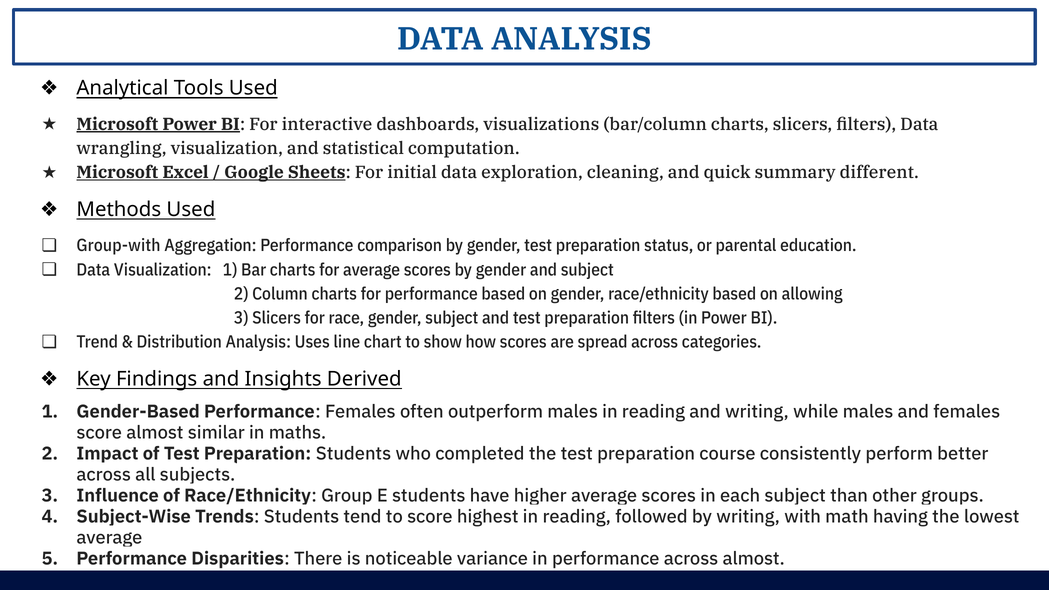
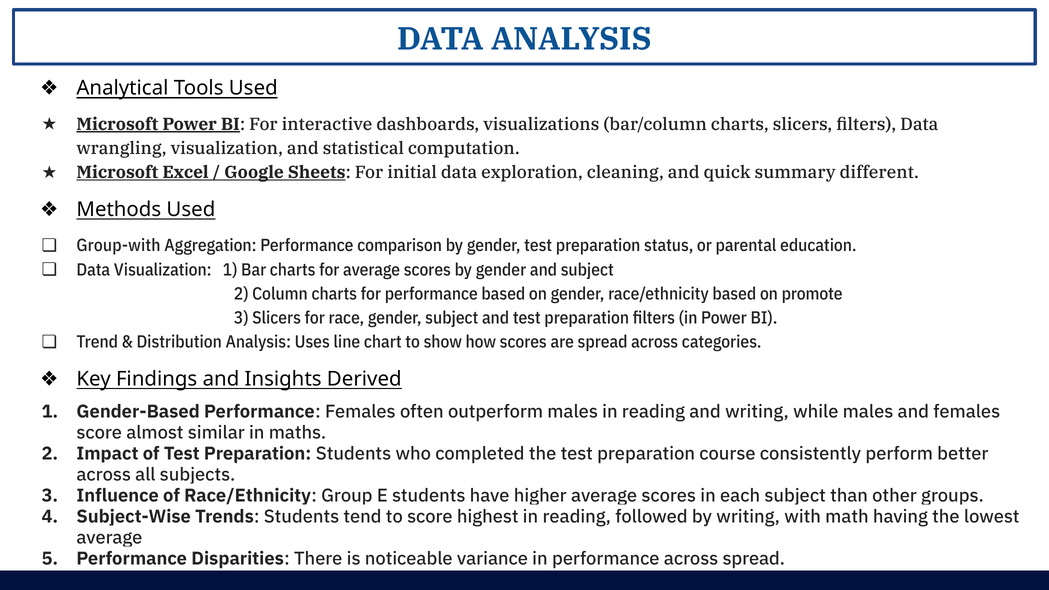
allowing: allowing -> promote
across almost: almost -> spread
